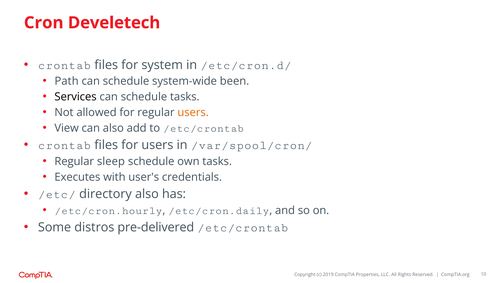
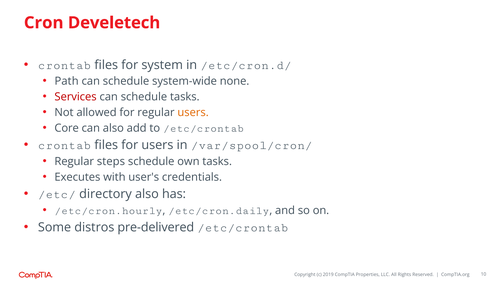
been: been -> none
Services colour: black -> red
View: View -> Core
sleep: sleep -> steps
